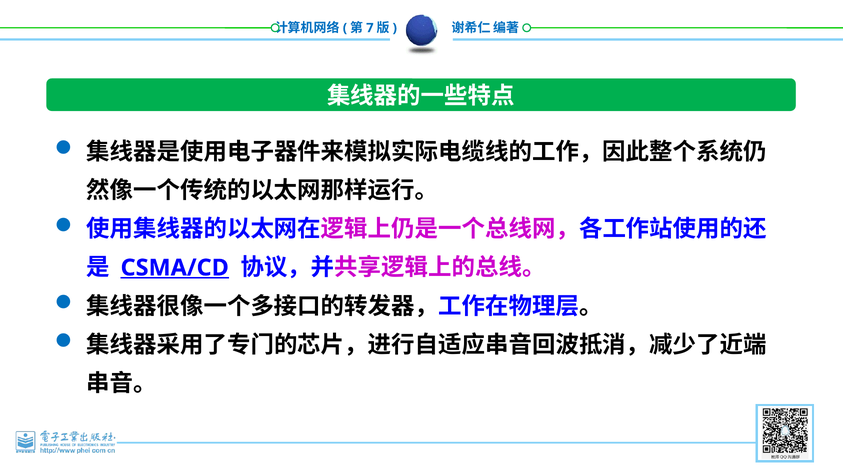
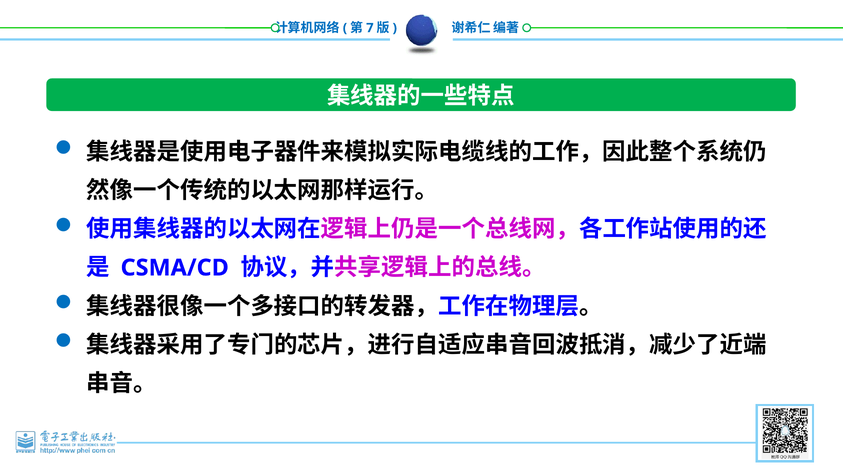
CSMA/CD underline: present -> none
